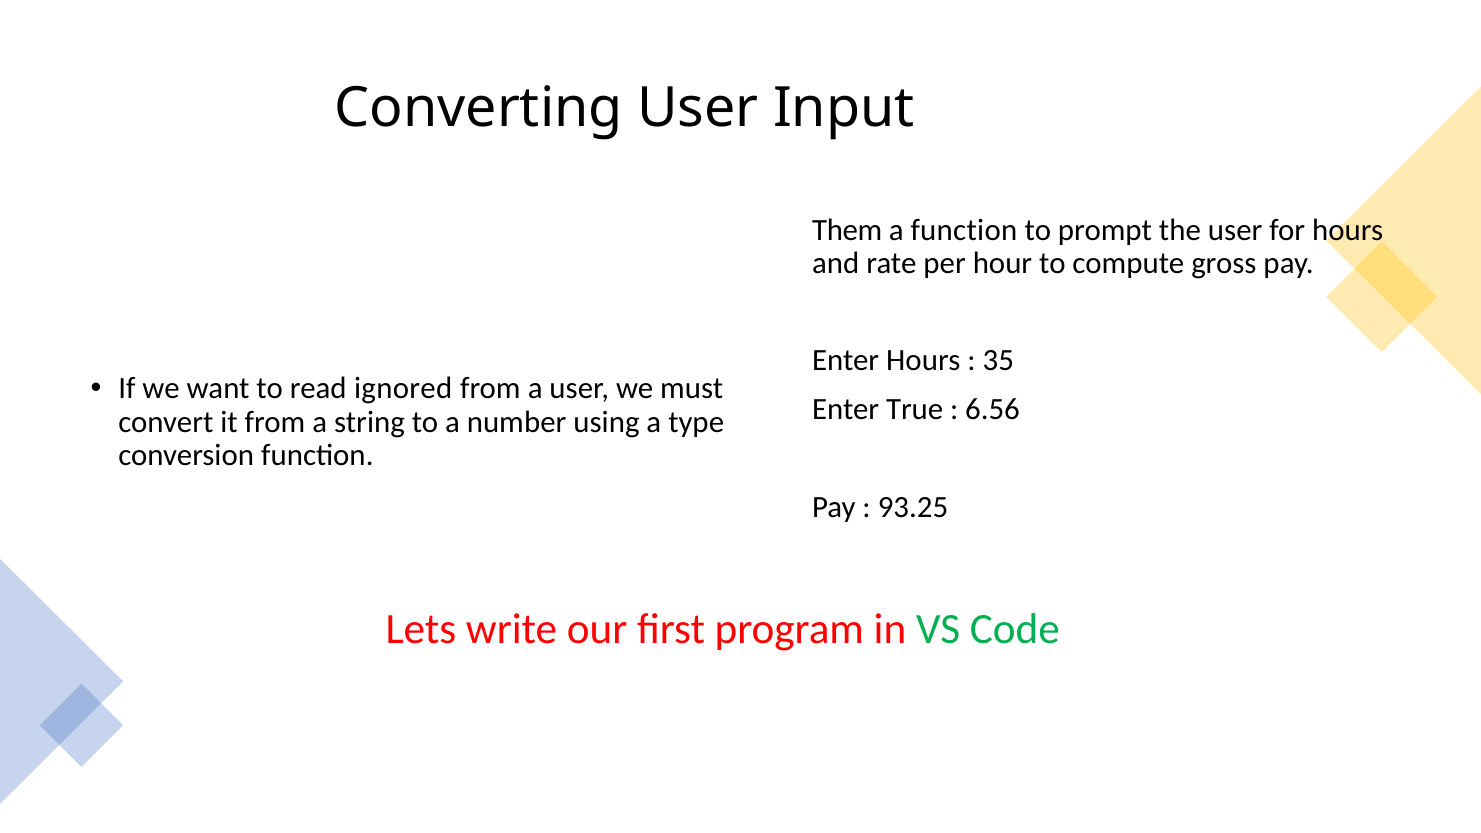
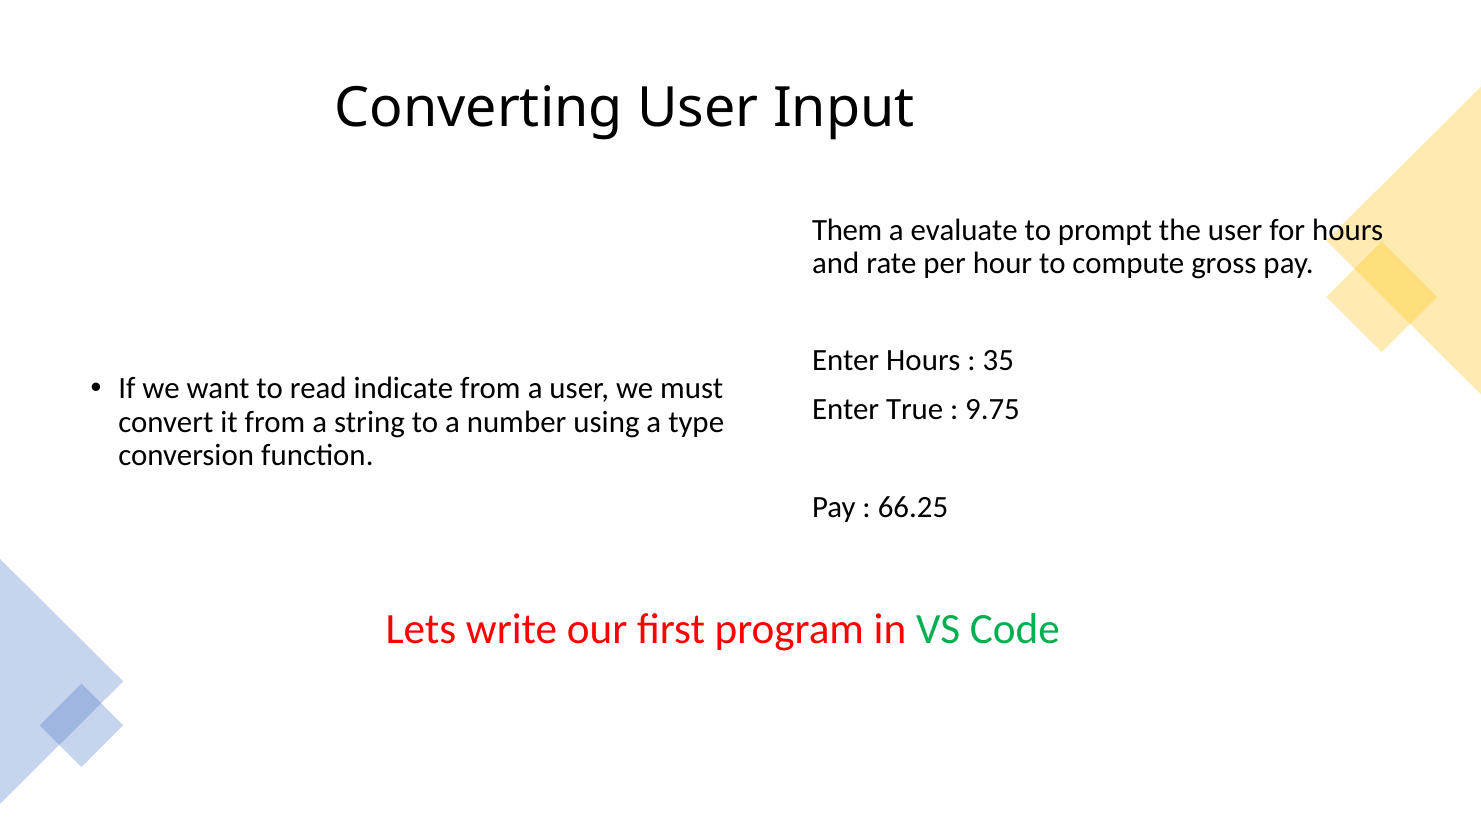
a function: function -> evaluate
ignored: ignored -> indicate
6.56: 6.56 -> 9.75
93.25: 93.25 -> 66.25
